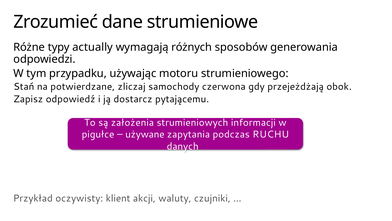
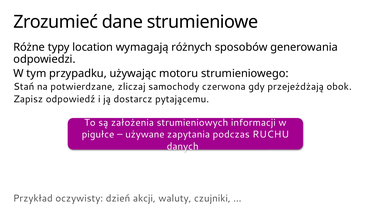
actually: actually -> location
klient: klient -> dzień
